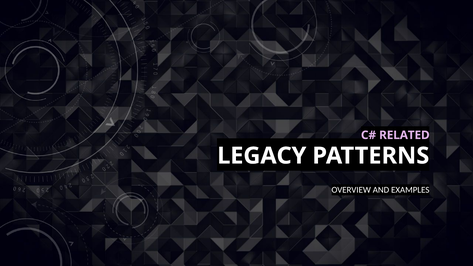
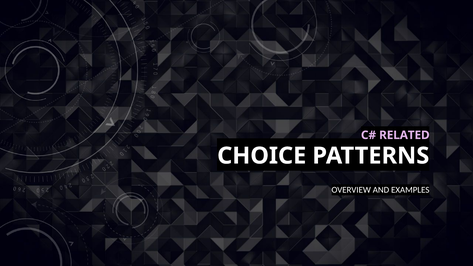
LEGACY: LEGACY -> CHOICE
